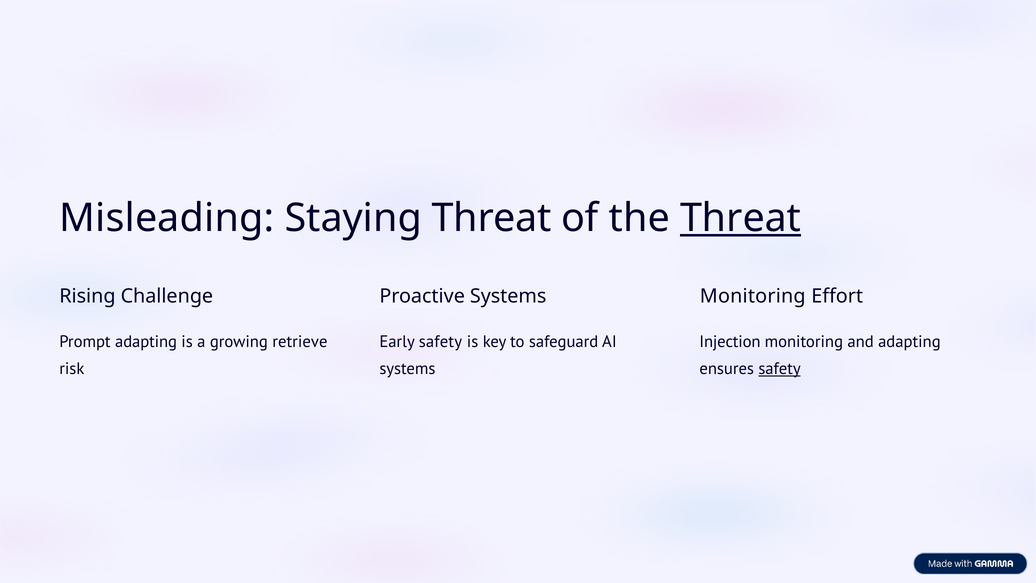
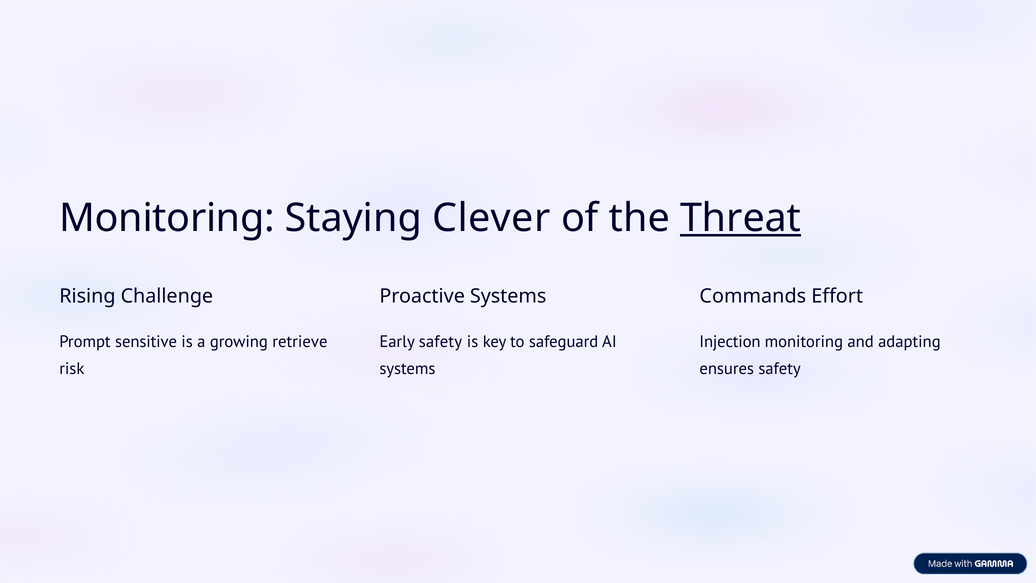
Misleading at (167, 218): Misleading -> Monitoring
Staying Threat: Threat -> Clever
Monitoring at (753, 296): Monitoring -> Commands
Prompt adapting: adapting -> sensitive
safety at (780, 369) underline: present -> none
